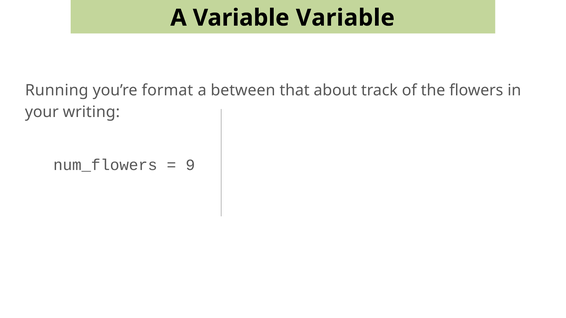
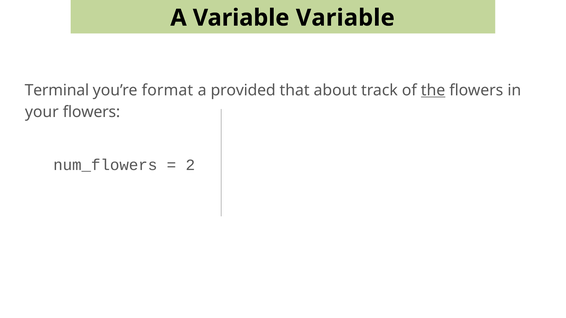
Running: Running -> Terminal
between: between -> provided
the underline: none -> present
your writing: writing -> flowers
9: 9 -> 2
